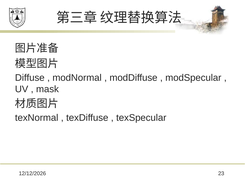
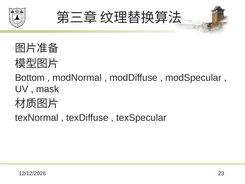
Diffuse: Diffuse -> Bottom
